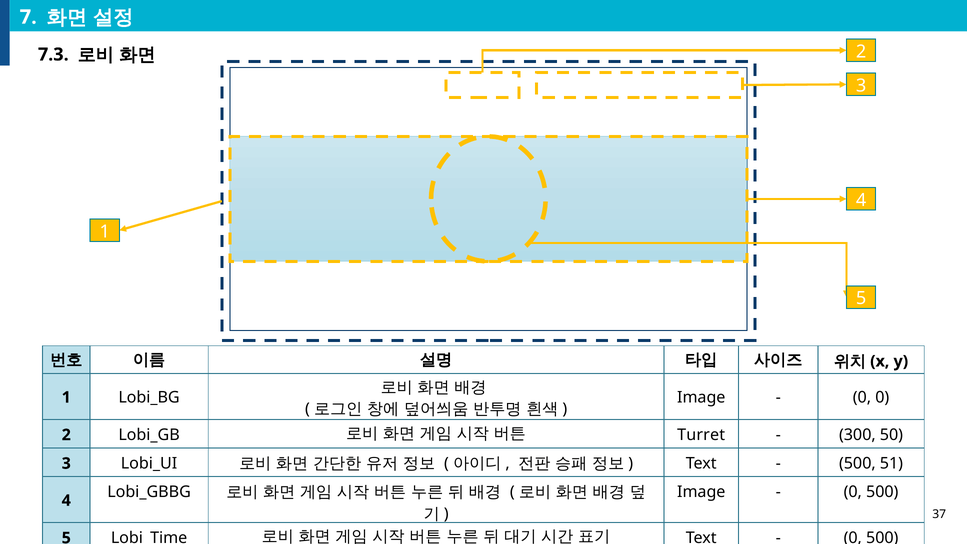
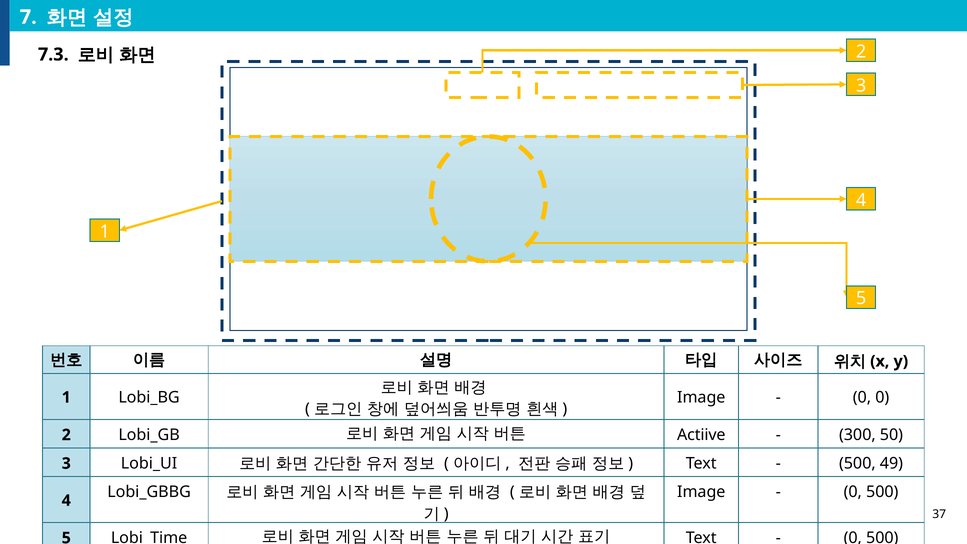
Turret: Turret -> Actiive
51: 51 -> 49
